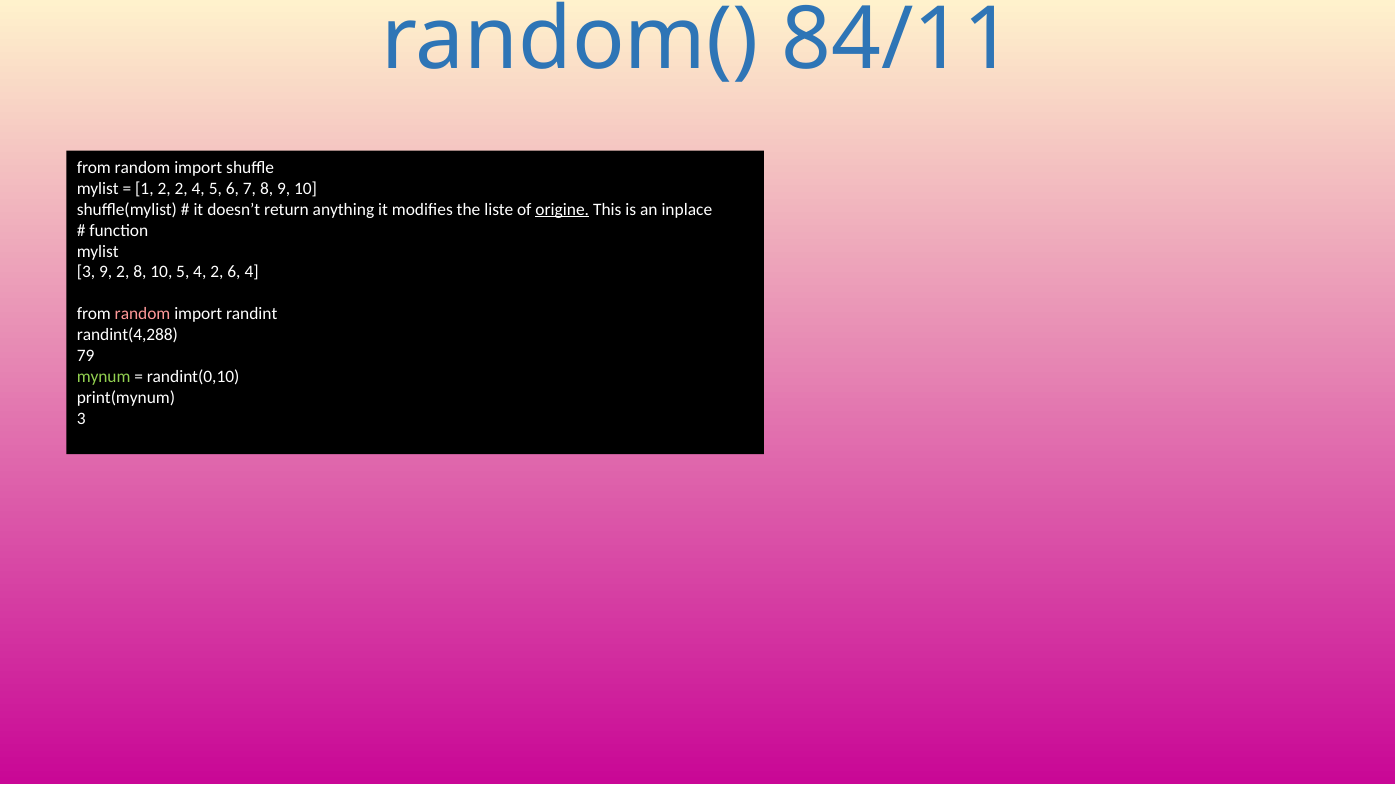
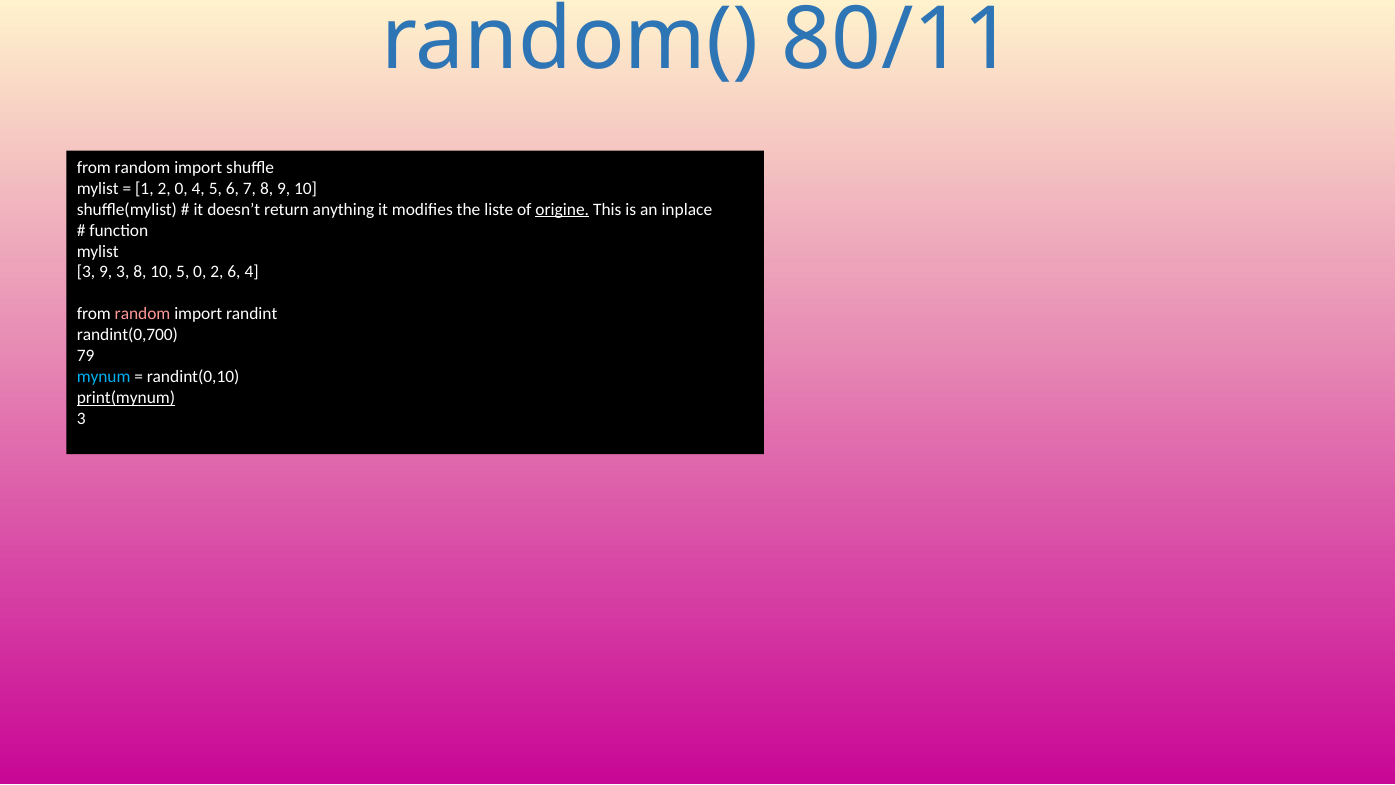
84/11: 84/11 -> 80/11
2 2: 2 -> 0
9 2: 2 -> 3
5 4: 4 -> 0
randint(4,288: randint(4,288 -> randint(0,700
mynum colour: light green -> light blue
print(mynum underline: none -> present
